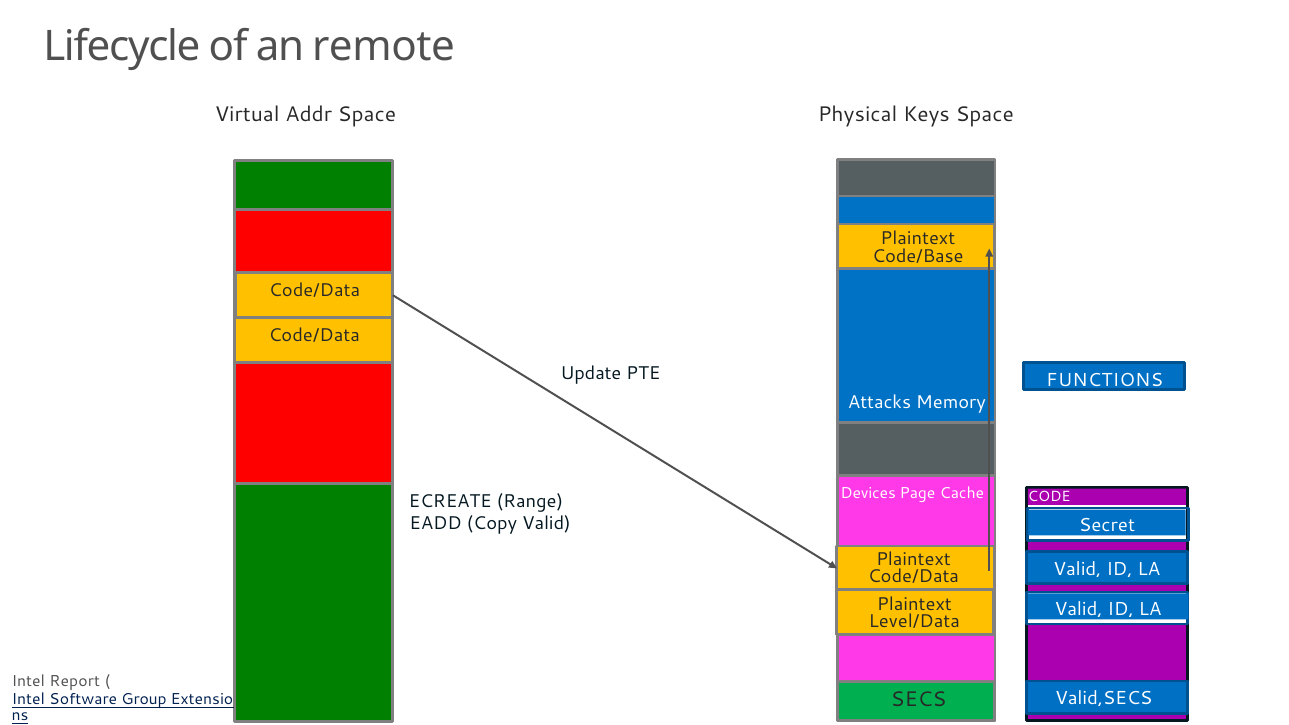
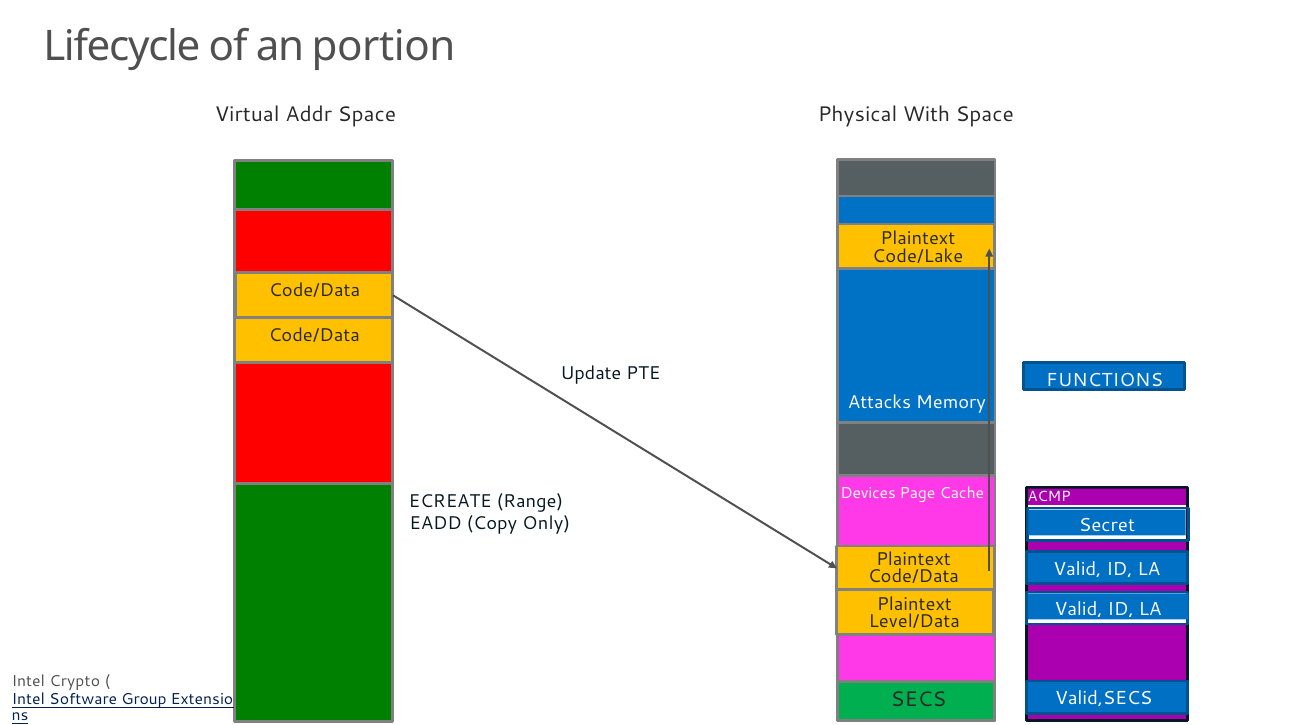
remote: remote -> portion
Keys: Keys -> With
Code/Base: Code/Base -> Code/Lake
CODE: CODE -> ACMP
Copy Valid: Valid -> Only
Report: Report -> Crypto
